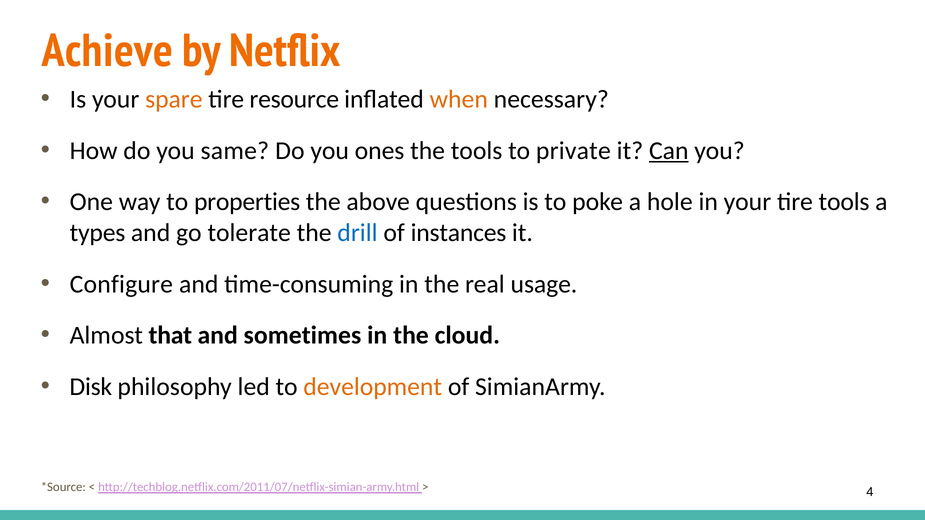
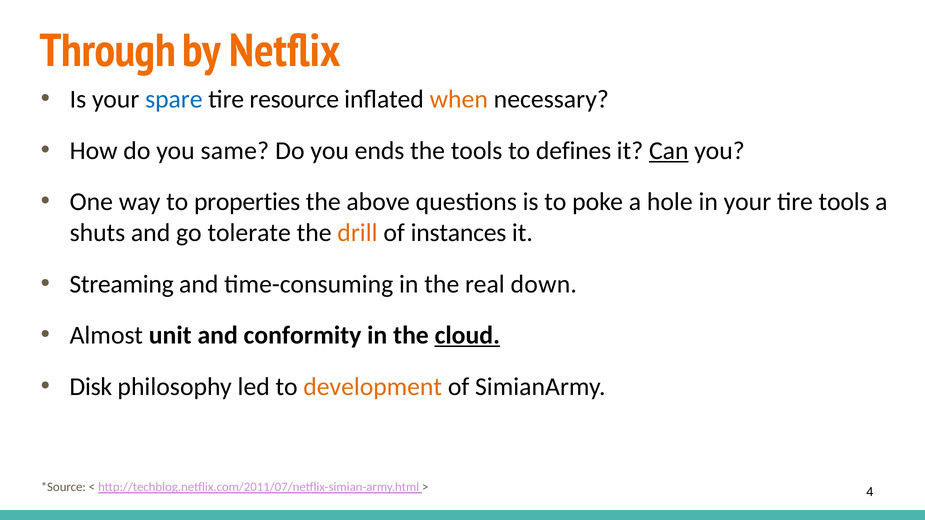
Achieve: Achieve -> Through
spare colour: orange -> blue
ones: ones -> ends
private: private -> defines
types: types -> shuts
drill colour: blue -> orange
Configure: Configure -> Streaming
usage: usage -> down
that: that -> unit
sometimes: sometimes -> conformity
cloud underline: none -> present
